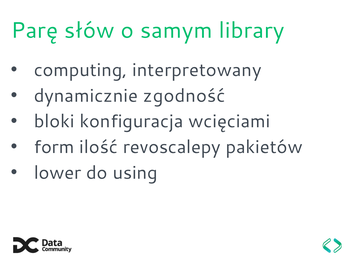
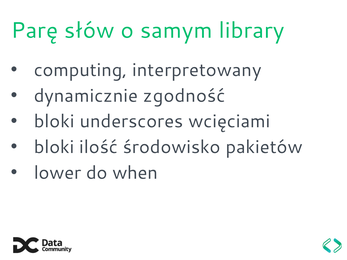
konfiguracja: konfiguracja -> underscores
form at (54, 147): form -> bloki
revoscalepy: revoscalepy -> środowisko
using: using -> when
